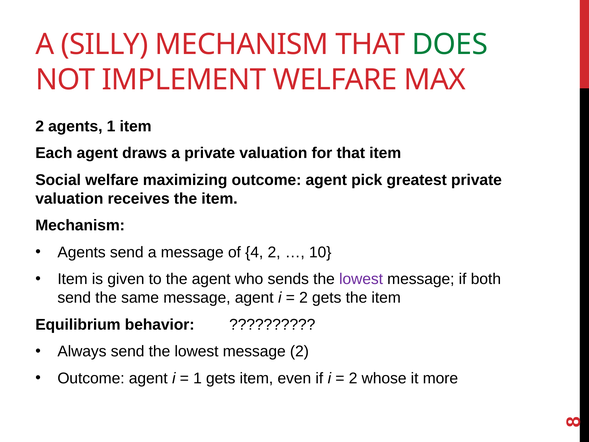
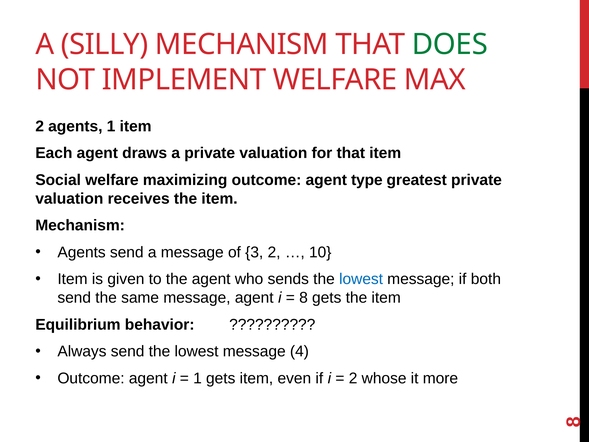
pick: pick -> type
4: 4 -> 3
lowest at (361, 279) colour: purple -> blue
2 at (304, 298): 2 -> 8
message 2: 2 -> 4
